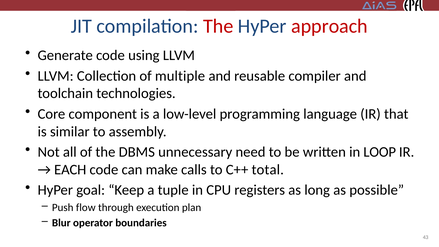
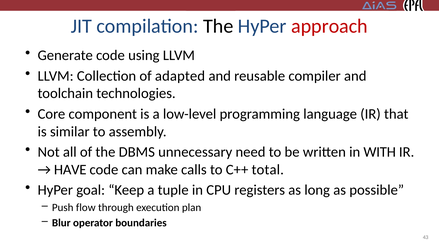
The at (218, 26) colour: red -> black
multiple: multiple -> adapted
LOOP: LOOP -> WITH
EACH: EACH -> HAVE
